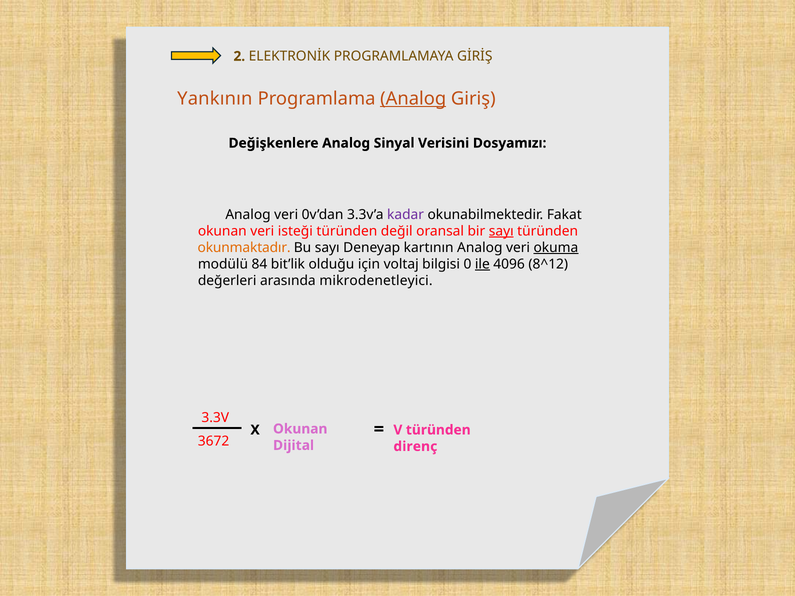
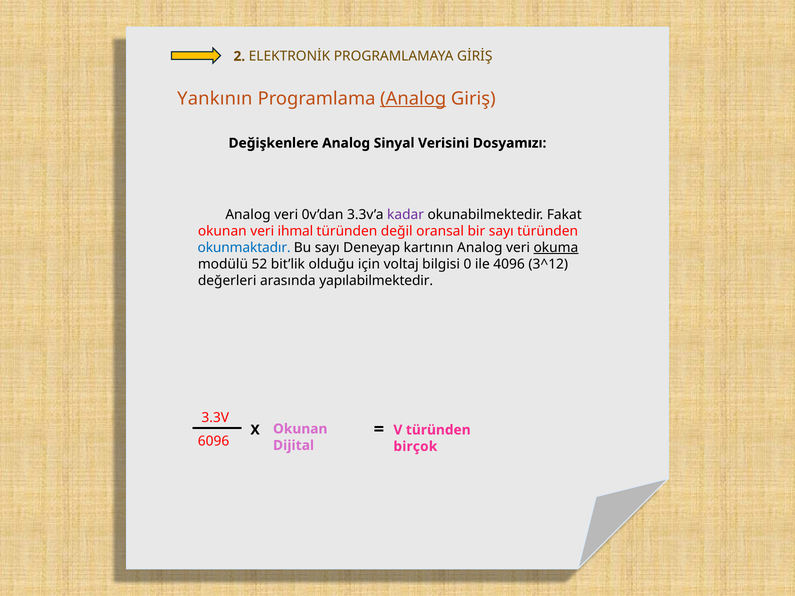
isteği: isteği -> ihmal
sayı at (501, 231) underline: present -> none
okunmaktadır colour: orange -> blue
84: 84 -> 52
ile underline: present -> none
8^12: 8^12 -> 3^12
mikrodenetleyici: mikrodenetleyici -> yapılabilmektedir
3672: 3672 -> 6096
direnç: direnç -> birçok
